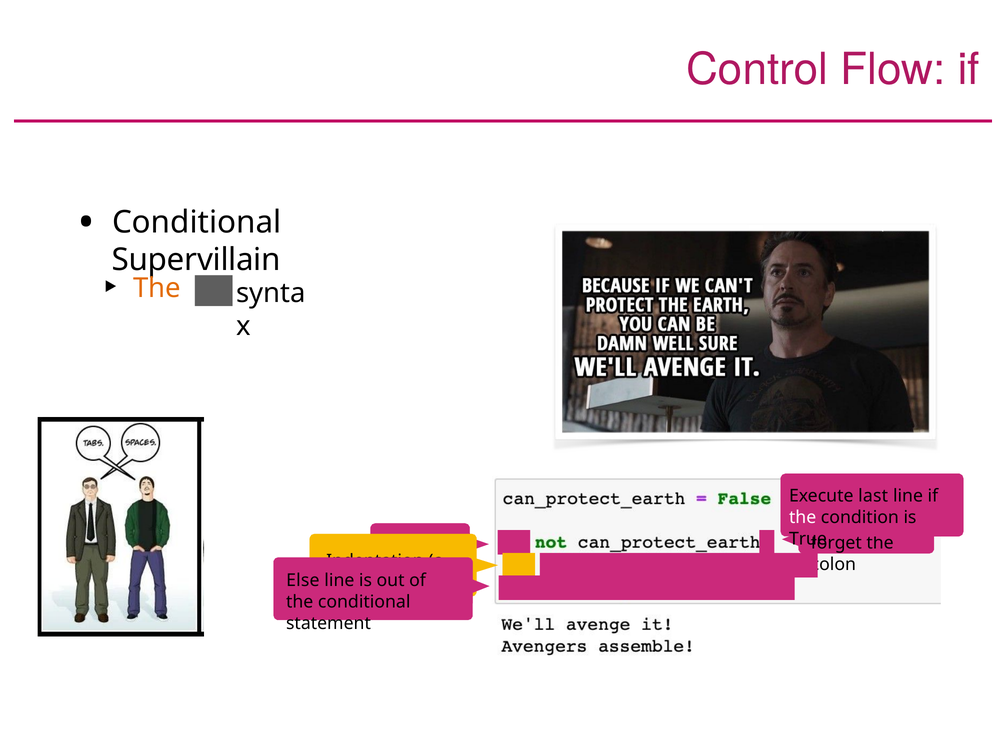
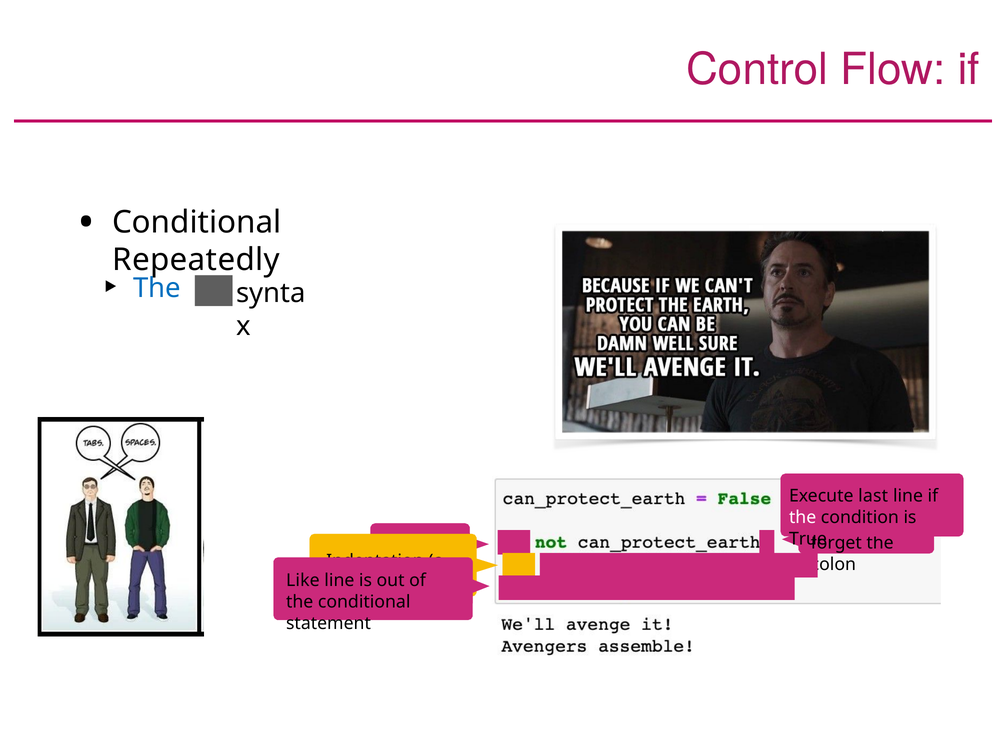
Supervillain: Supervillain -> Repeatedly
The at (157, 288) colour: orange -> blue
Else: Else -> Like
